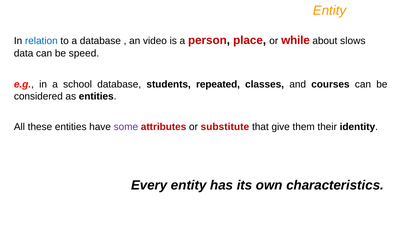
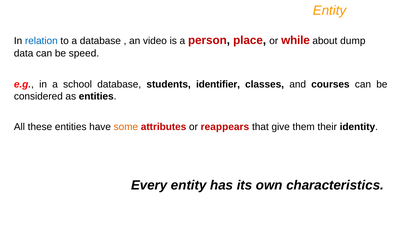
slows: slows -> dump
repeated: repeated -> identifier
some colour: purple -> orange
substitute: substitute -> reappears
